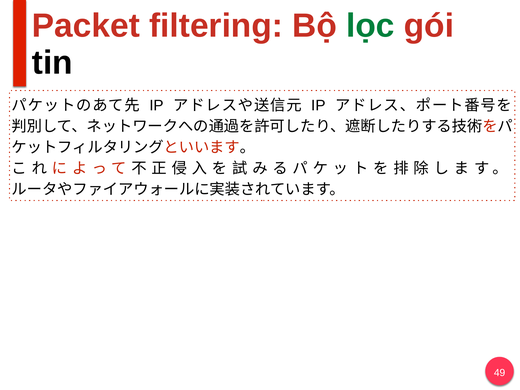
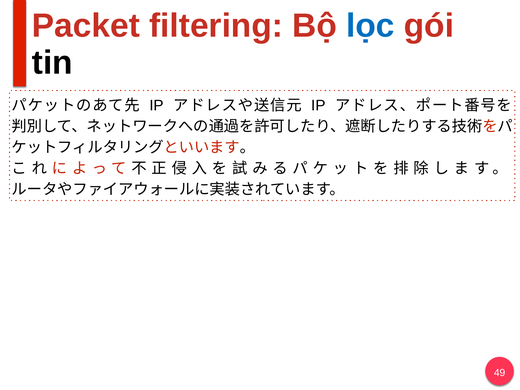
lọc colour: green -> blue
